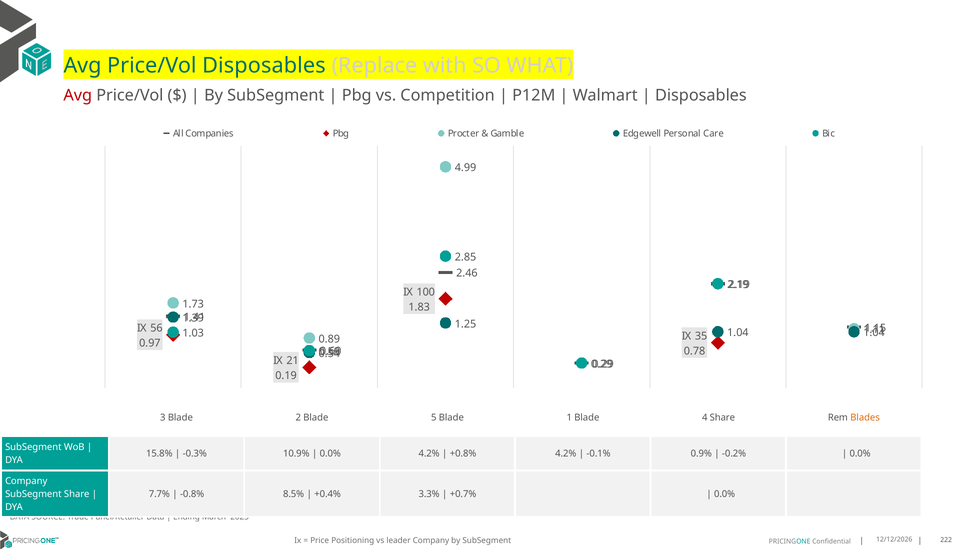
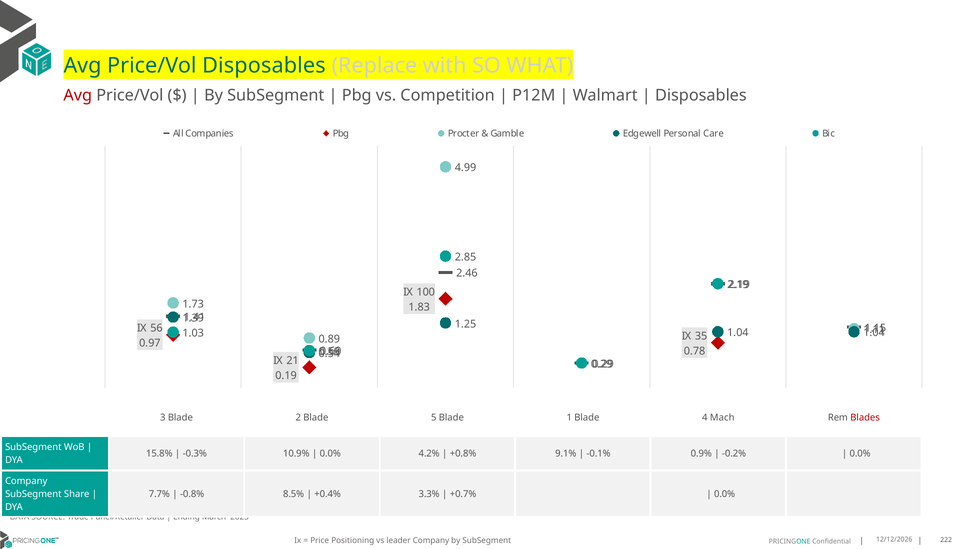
4 Share: Share -> Mach
Blades colour: orange -> red
+0.8% 4.2%: 4.2% -> 9.1%
